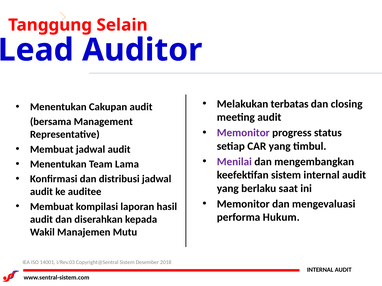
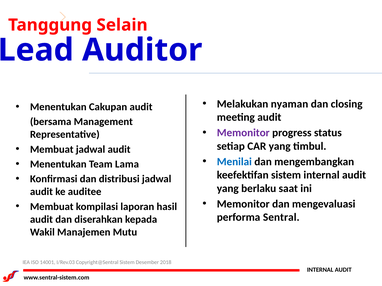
terbatas: terbatas -> nyaman
Menilai colour: purple -> blue
Hukum: Hukum -> Sentral
